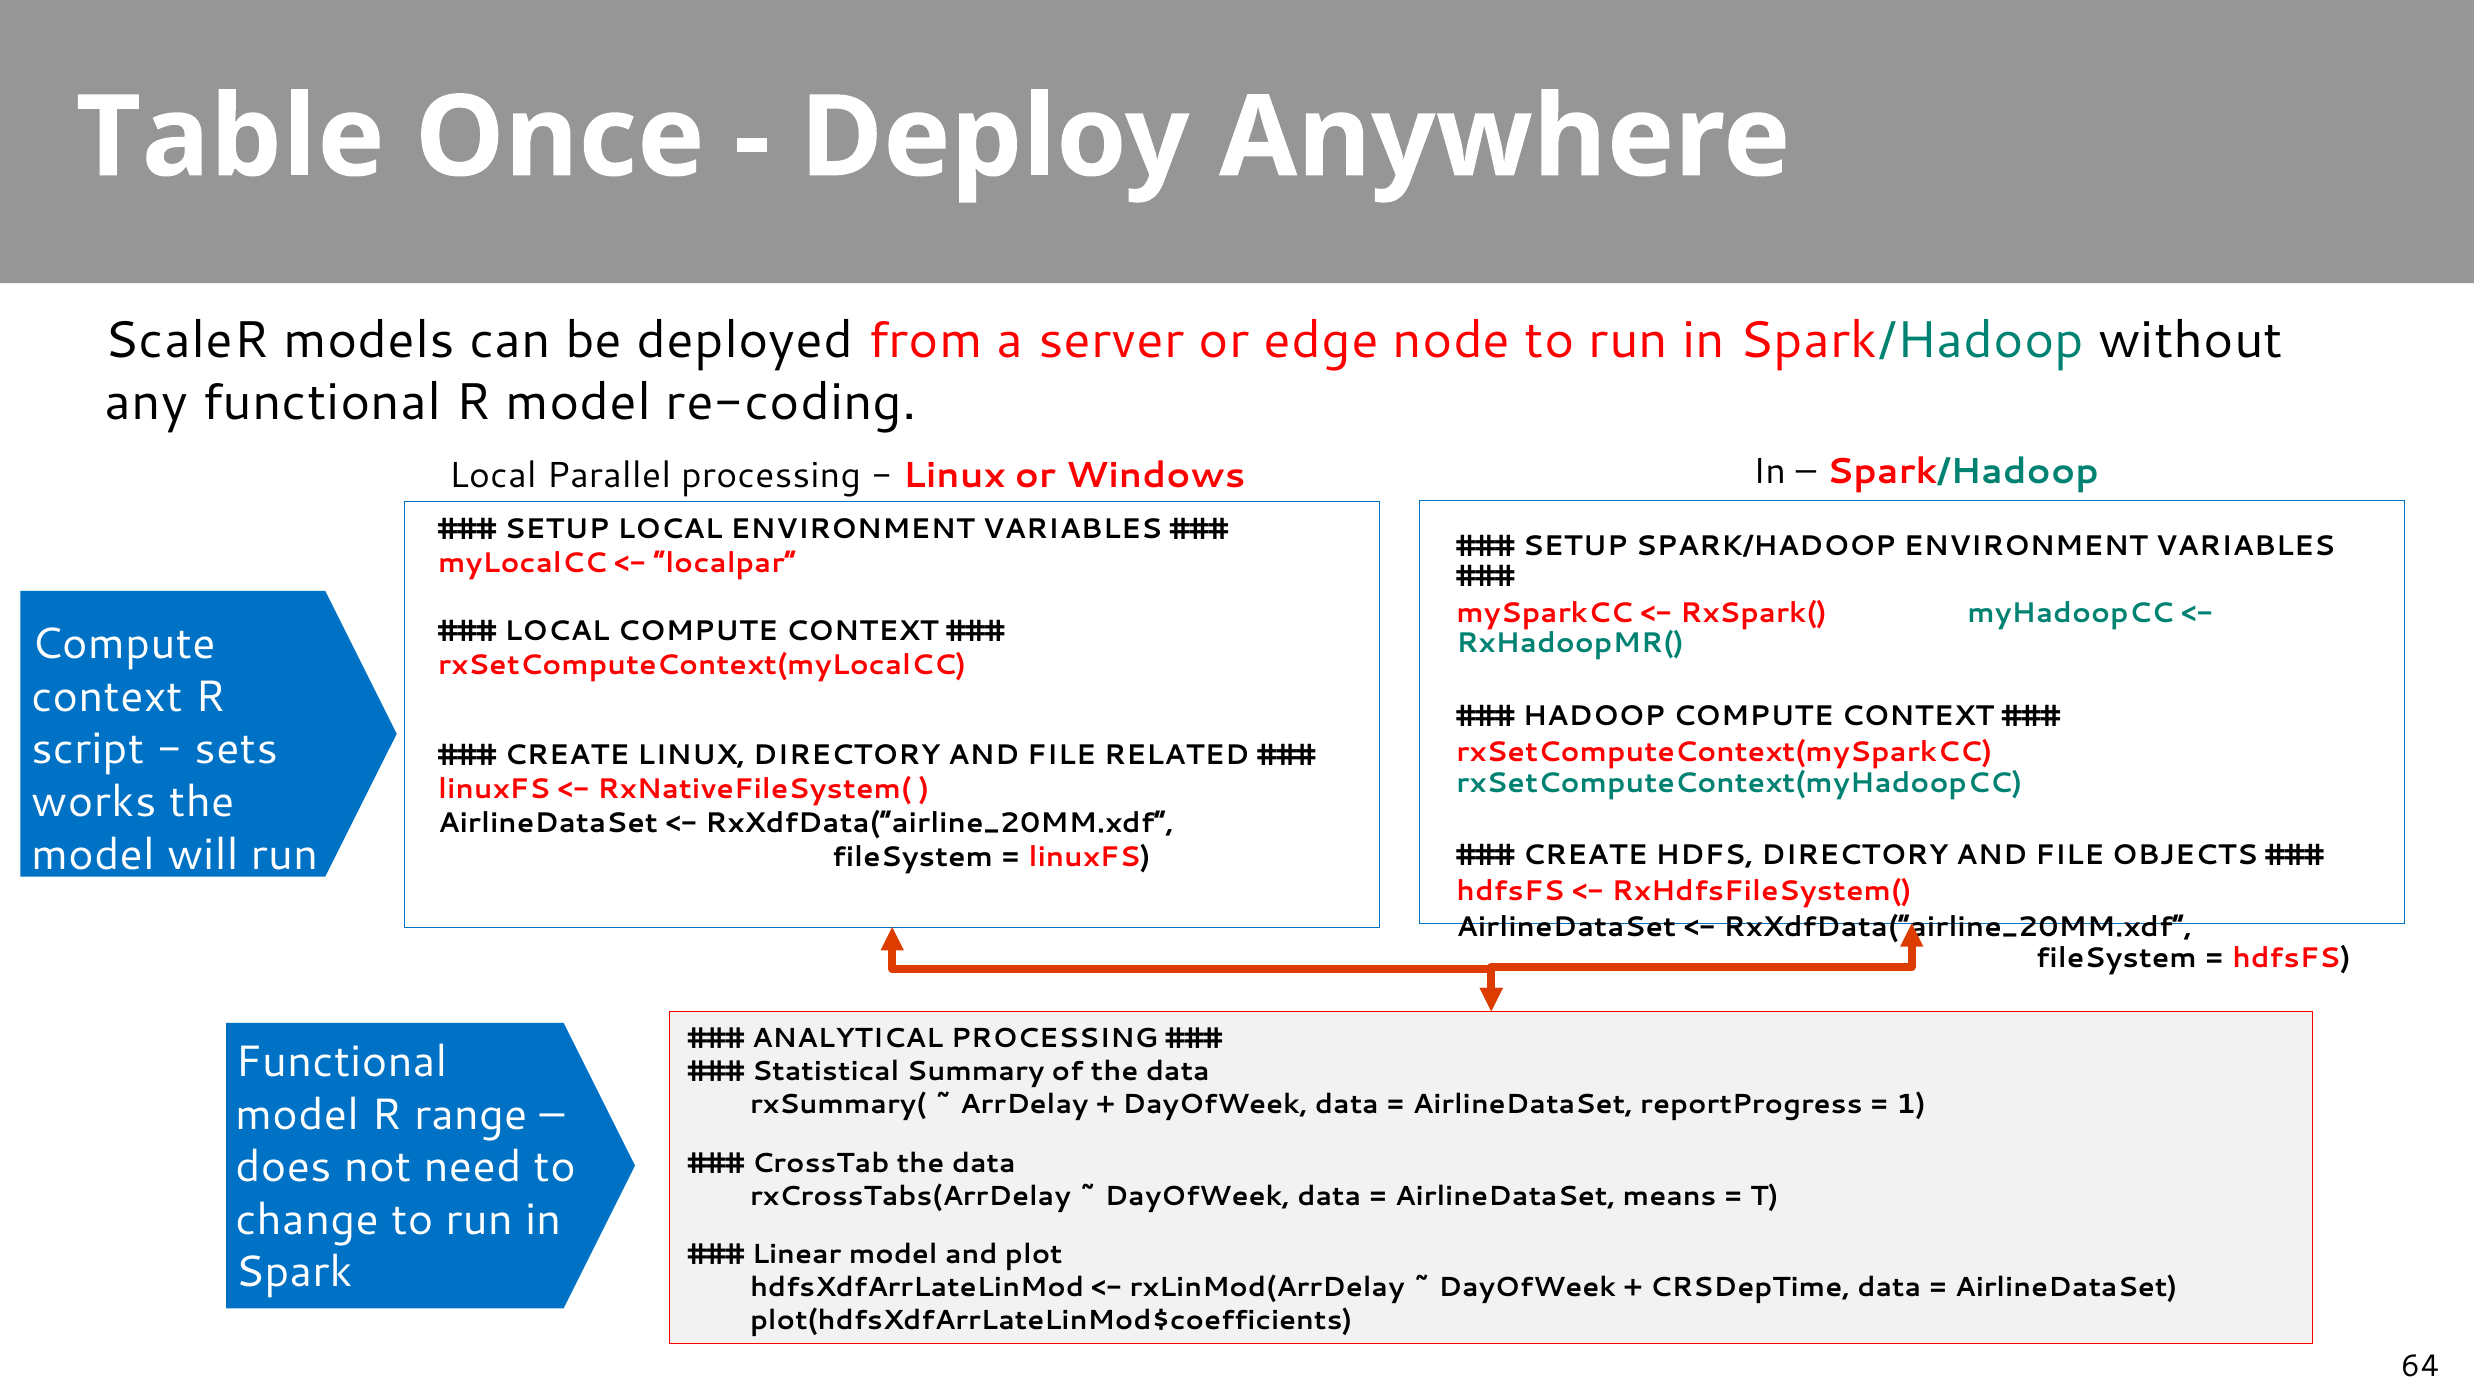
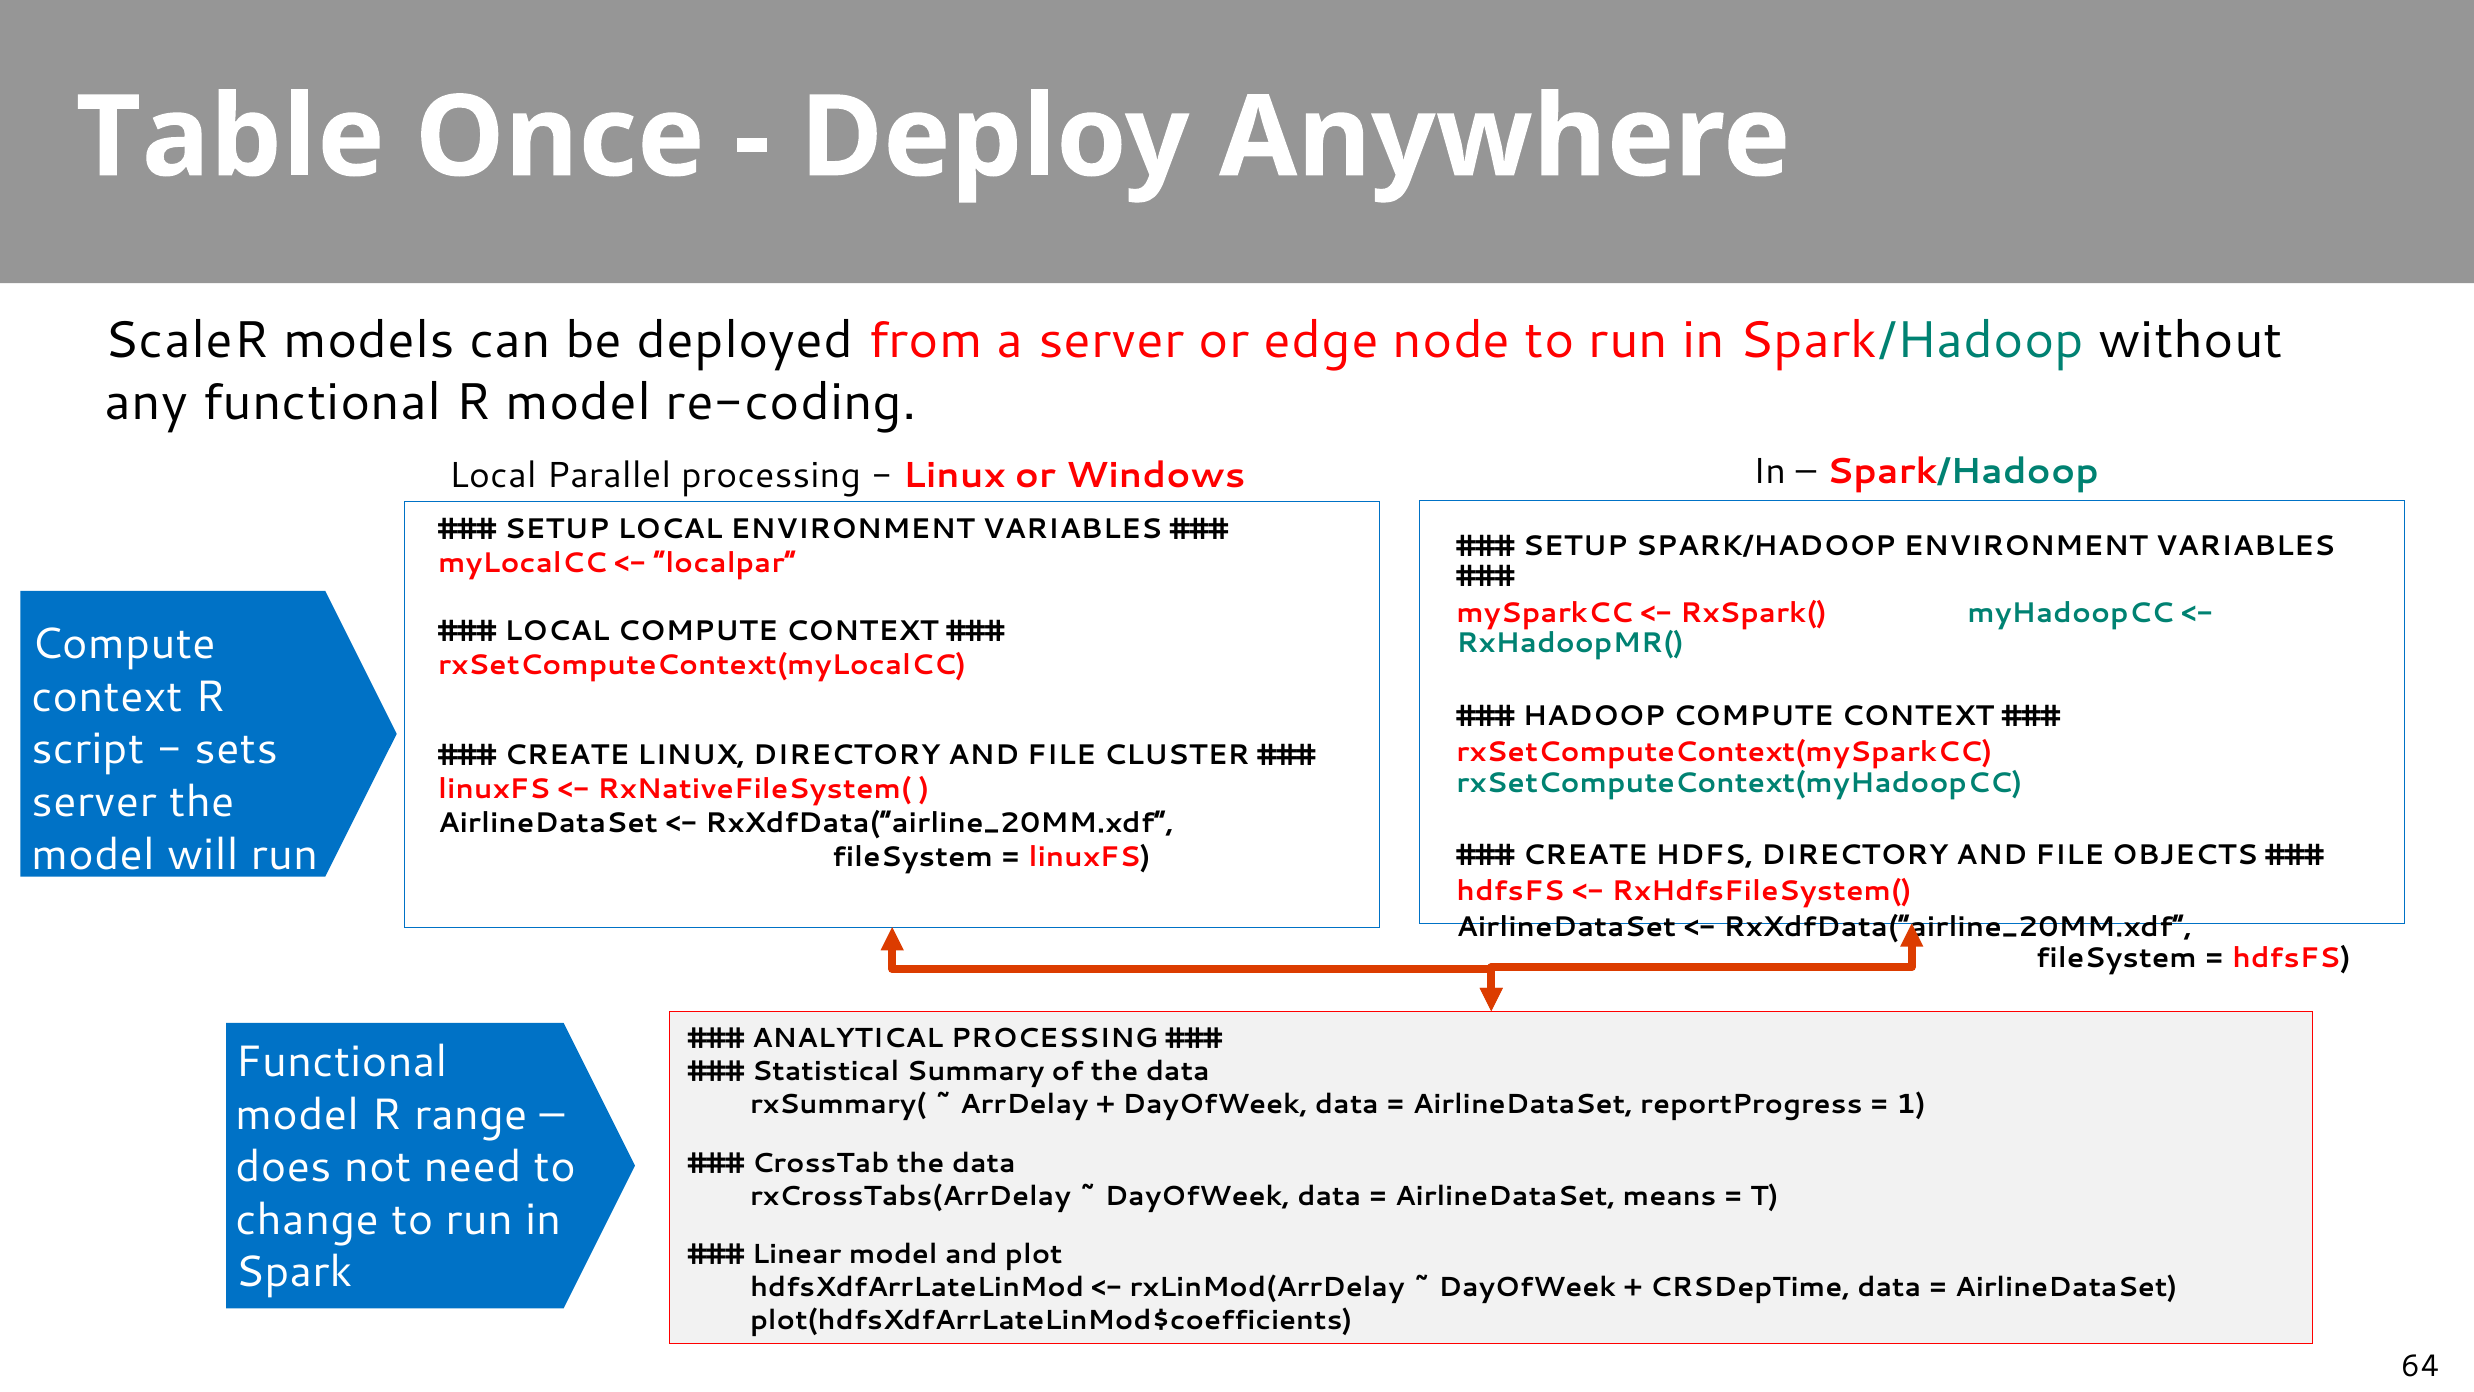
RELATED: RELATED -> CLUSTER
works at (94, 802): works -> server
